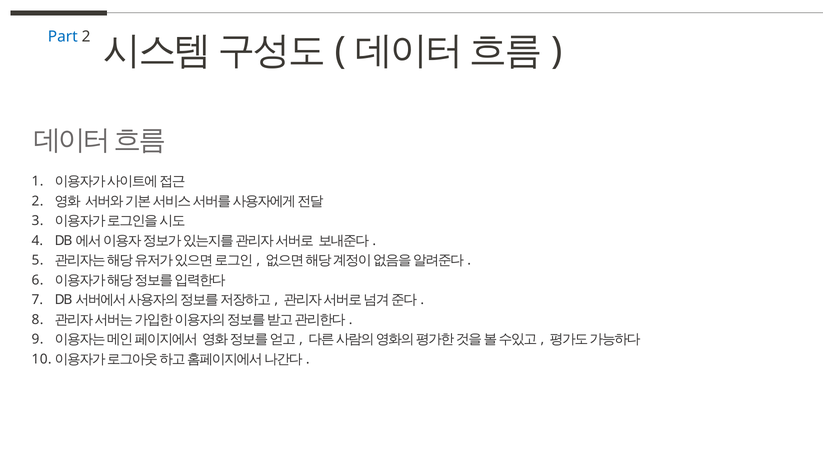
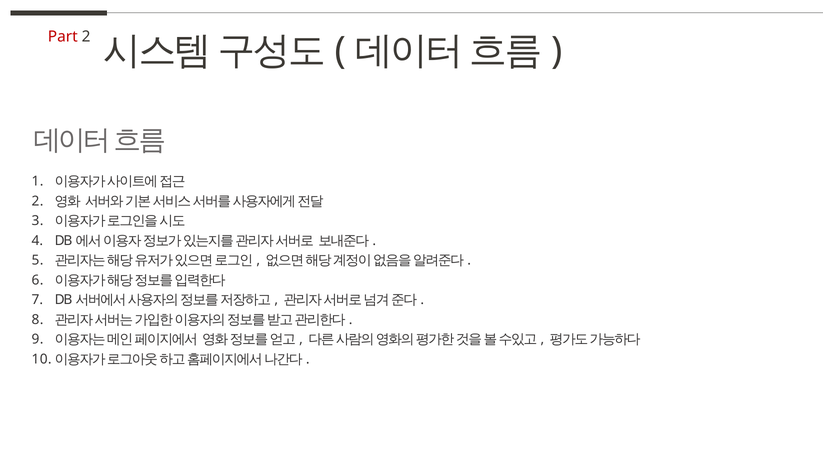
Part colour: blue -> red
